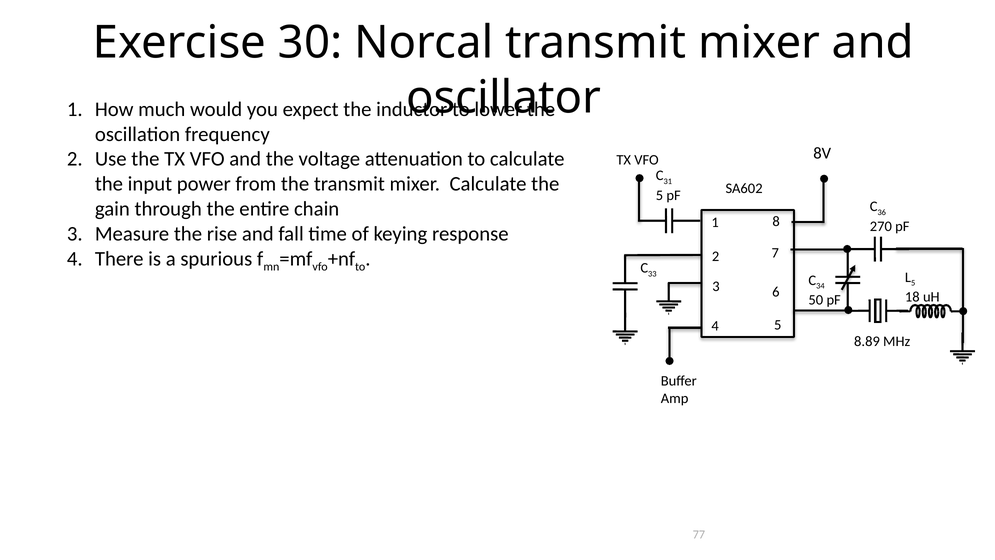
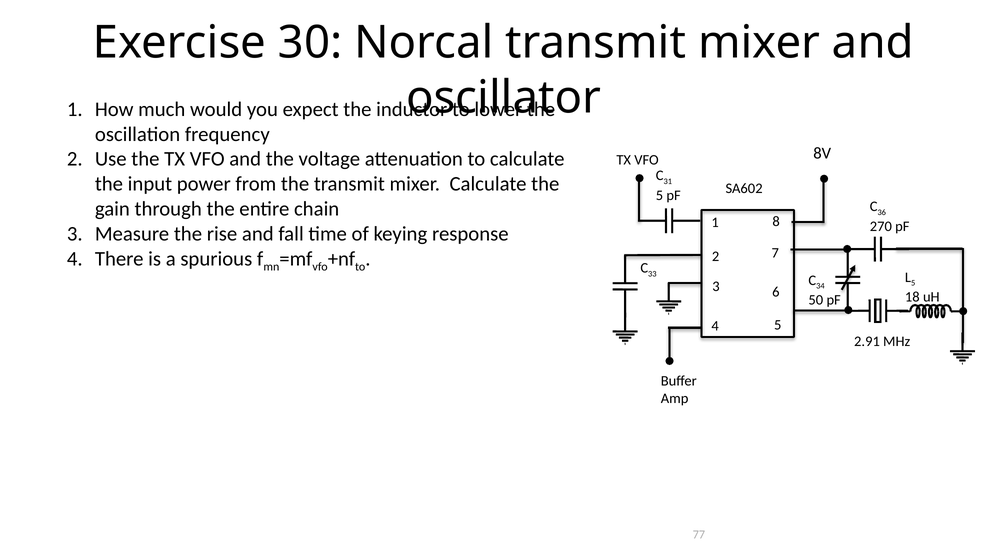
8.89: 8.89 -> 2.91
